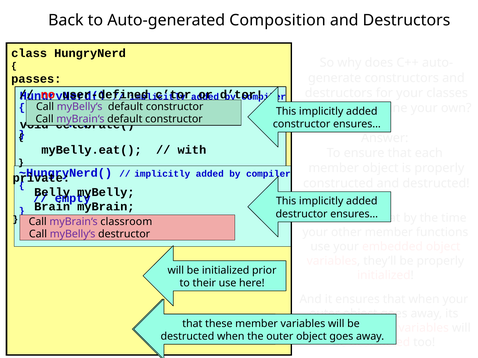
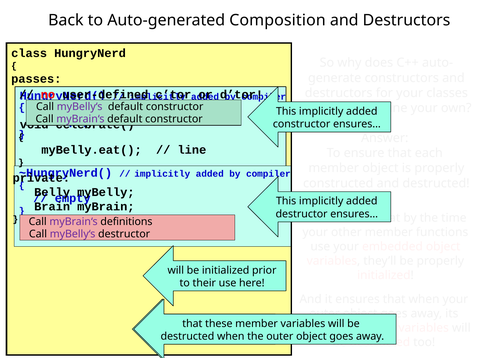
with: with -> line
classroom: classroom -> definitions
